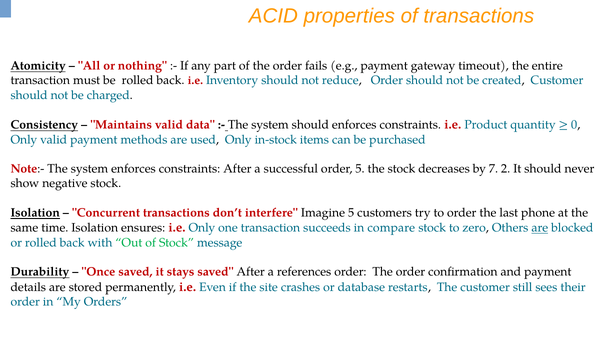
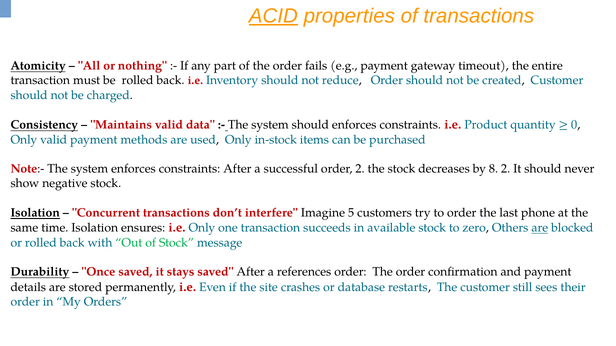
ACID underline: none -> present
order 5: 5 -> 2
7: 7 -> 8
compare: compare -> available
